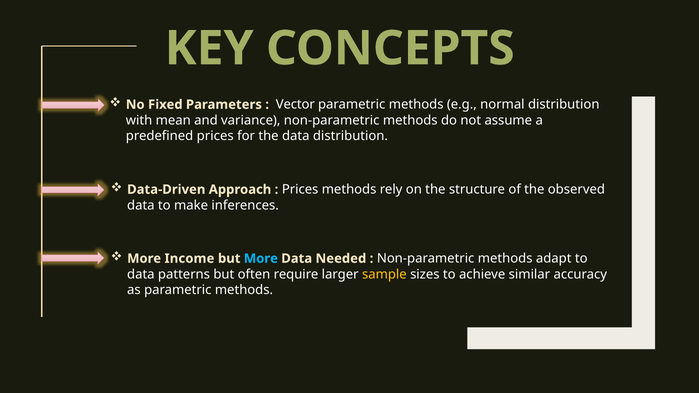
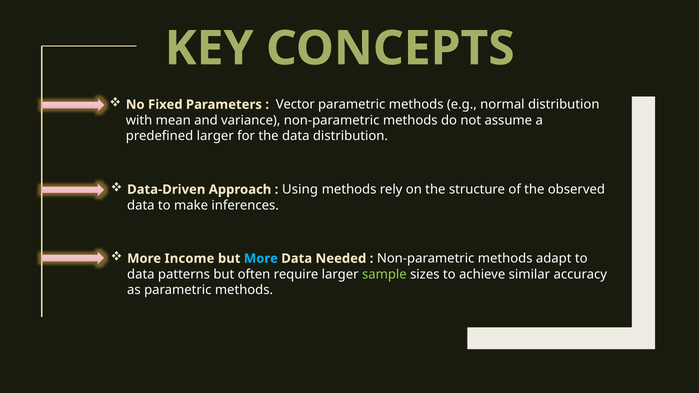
predefined prices: prices -> larger
Prices at (300, 190): Prices -> Using
sample colour: yellow -> light green
